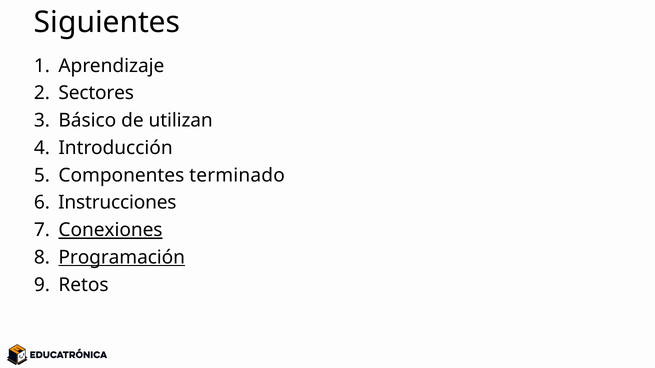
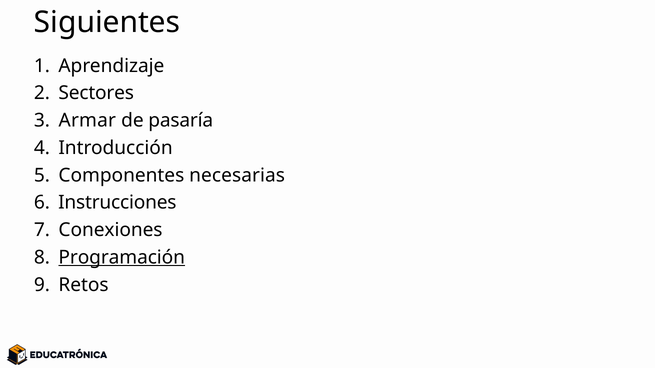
Básico: Básico -> Armar
utilizan: utilizan -> pasaría
terminado: terminado -> necesarias
Conexiones underline: present -> none
